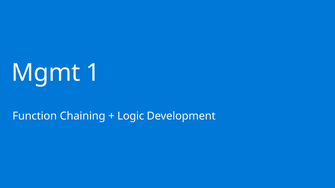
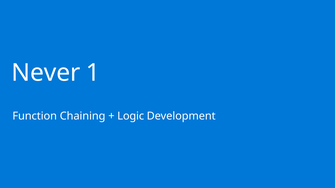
Mgmt: Mgmt -> Never
